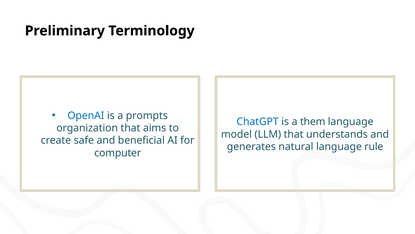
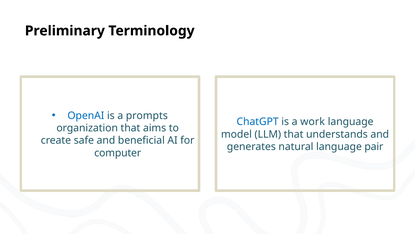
them: them -> work
rule: rule -> pair
